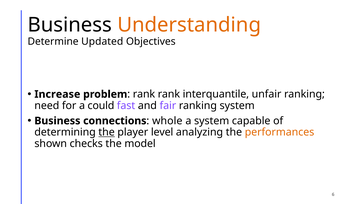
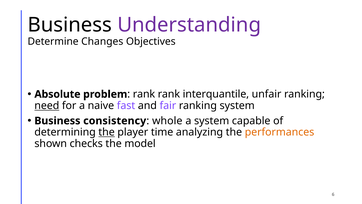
Understanding colour: orange -> purple
Updated: Updated -> Changes
Increase: Increase -> Absolute
need underline: none -> present
could: could -> naive
connections: connections -> consistency
level: level -> time
